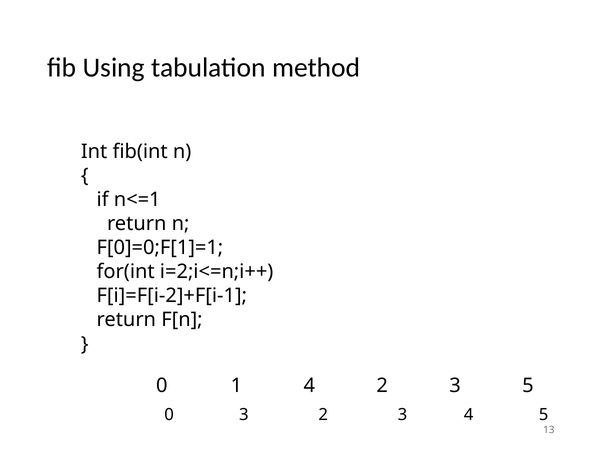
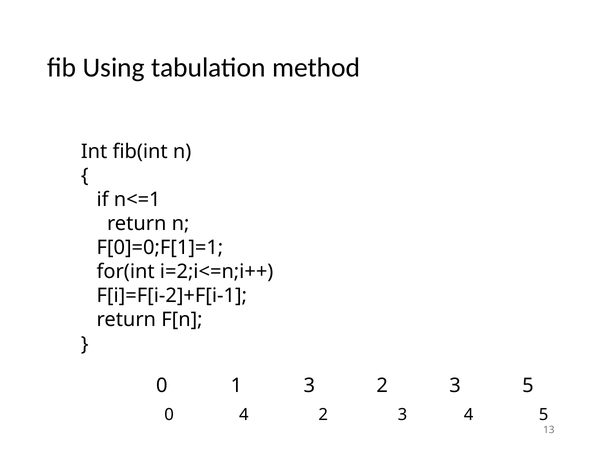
1 4: 4 -> 3
0 3: 3 -> 4
